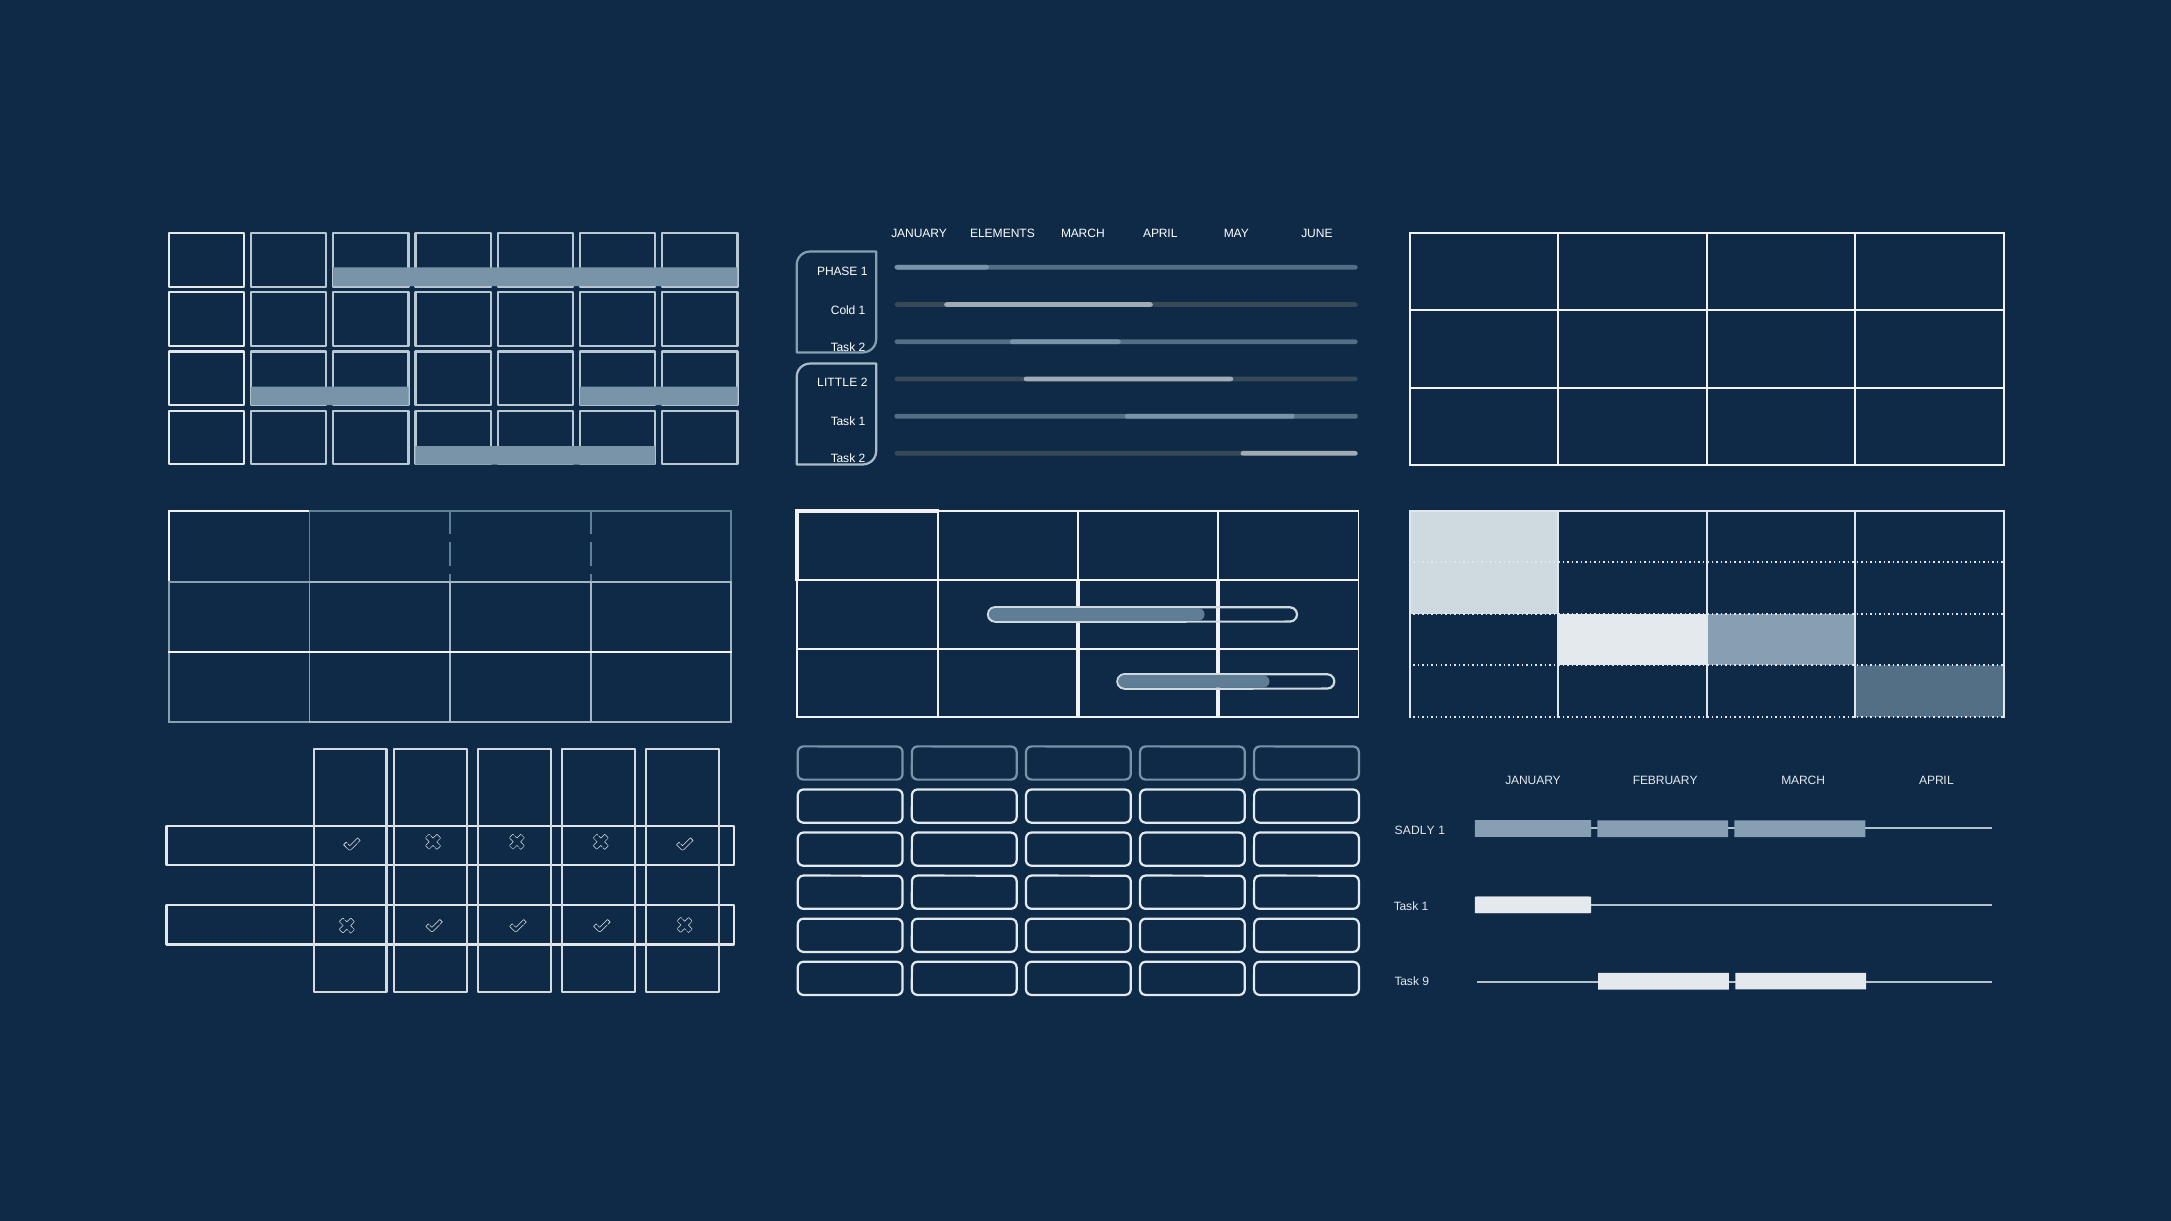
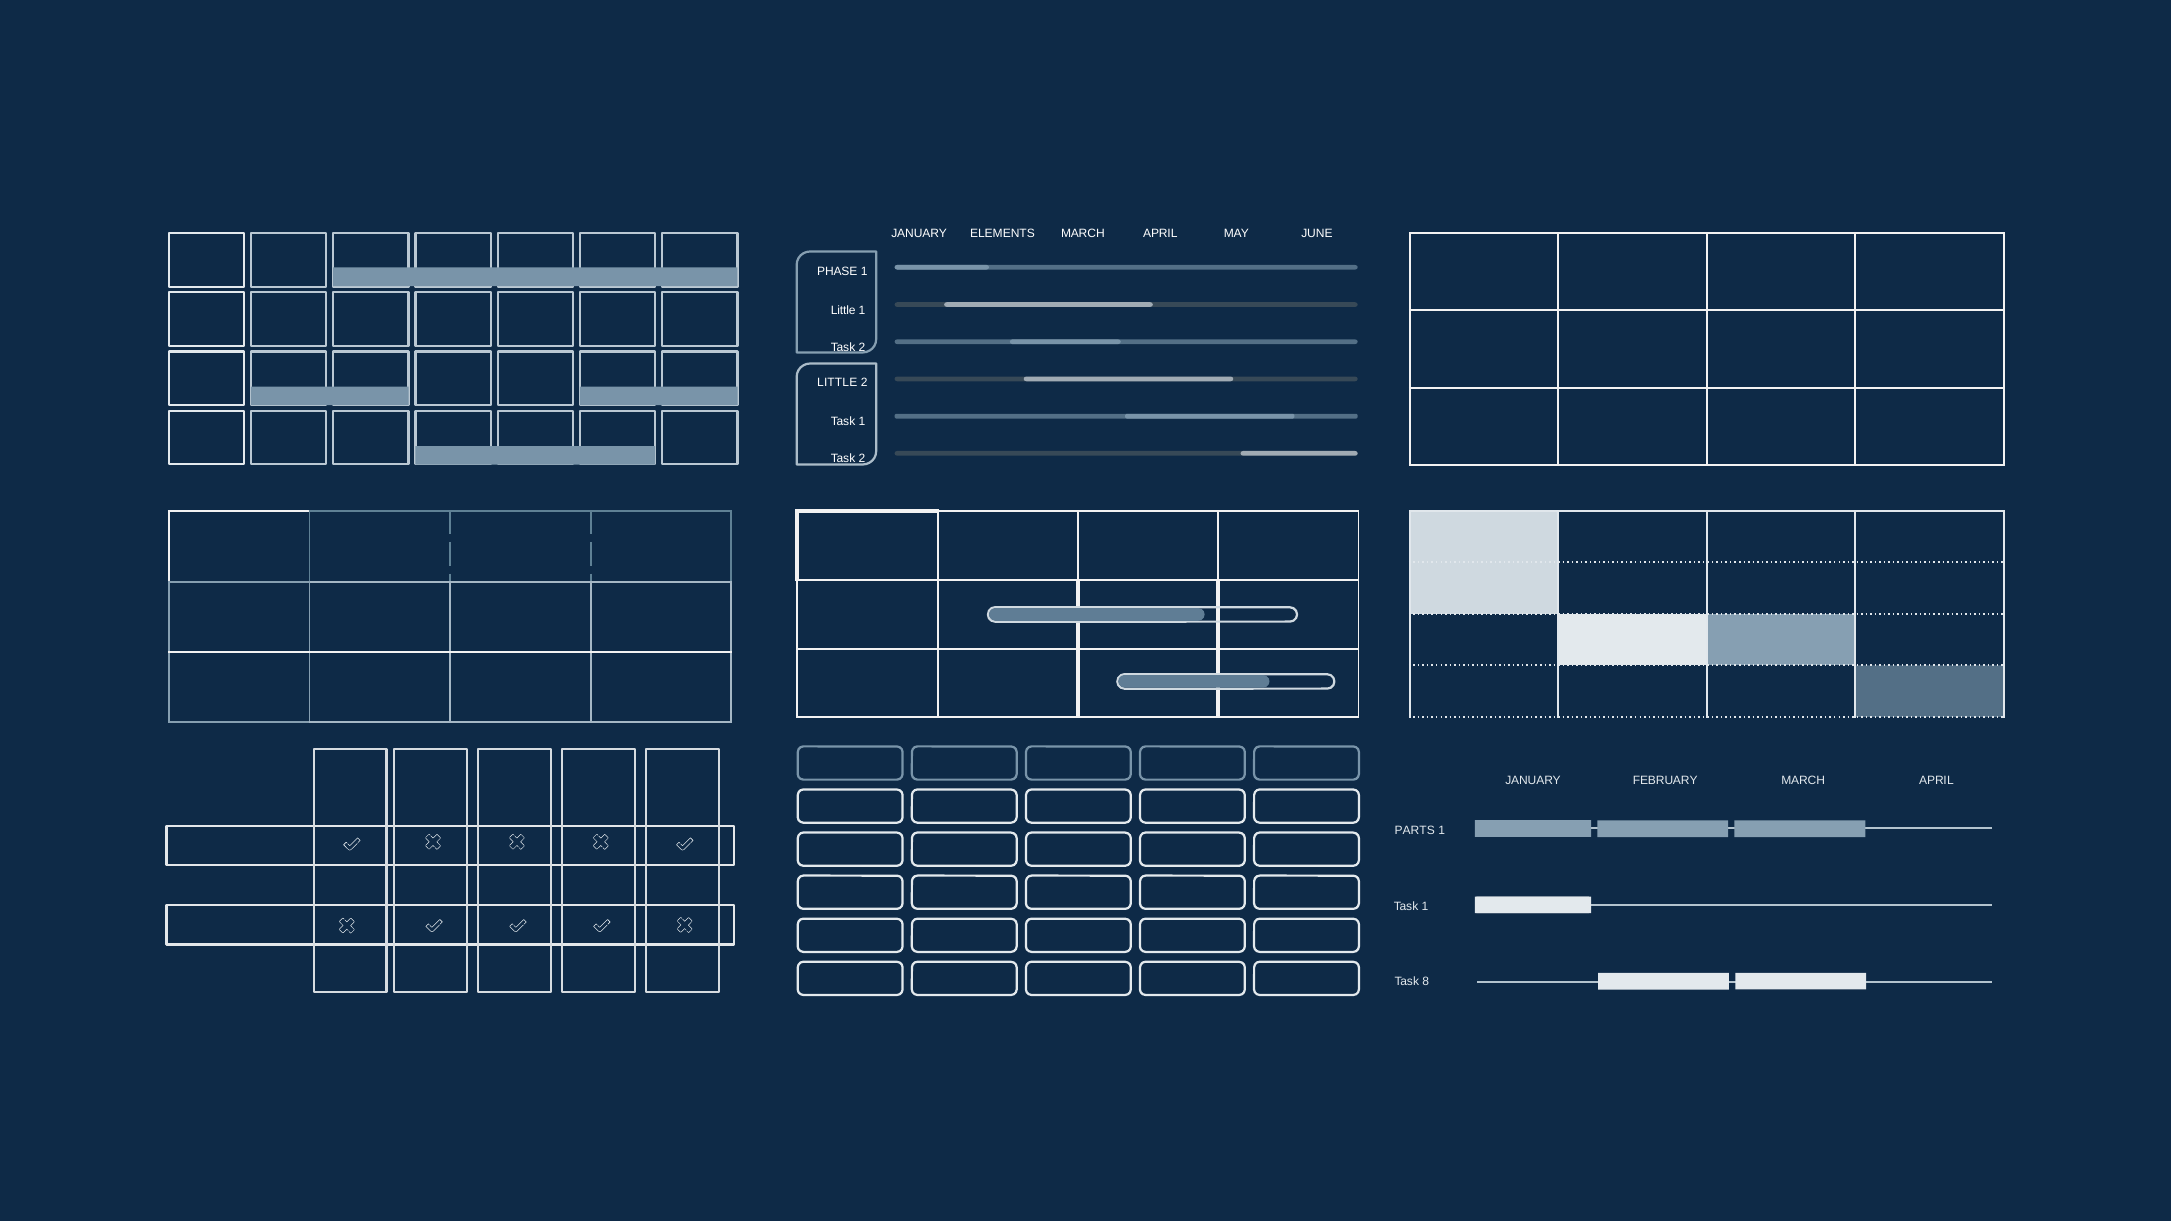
Cold at (843, 310): Cold -> Little
SADLY: SADLY -> PARTS
9: 9 -> 8
